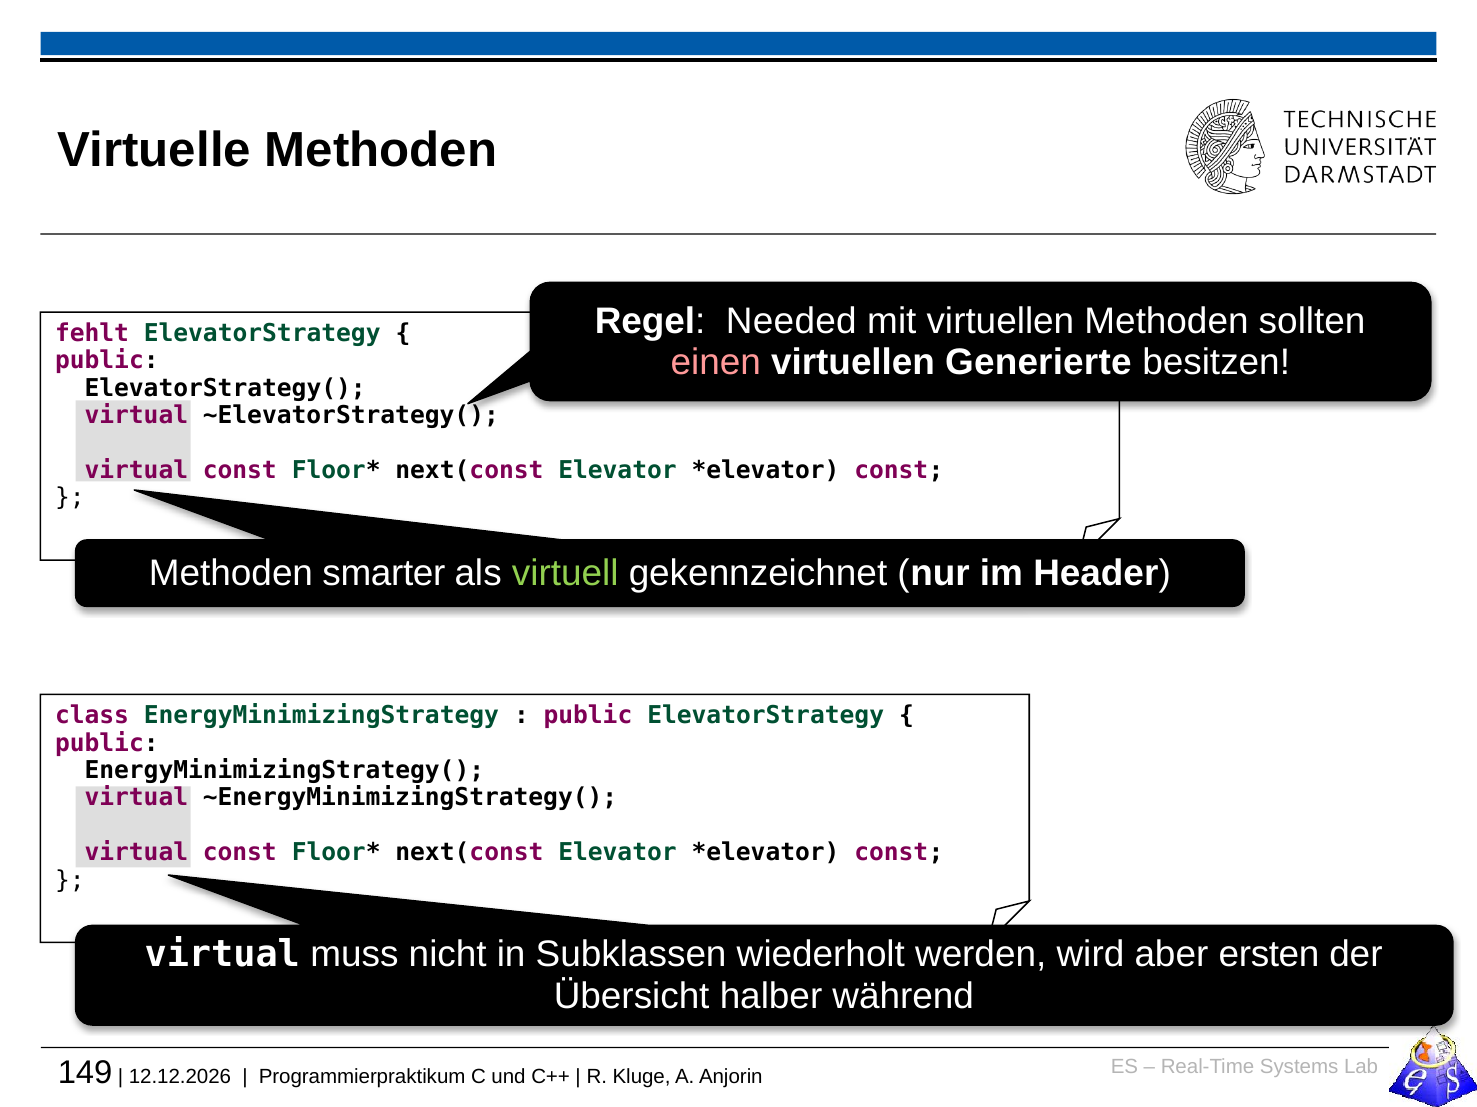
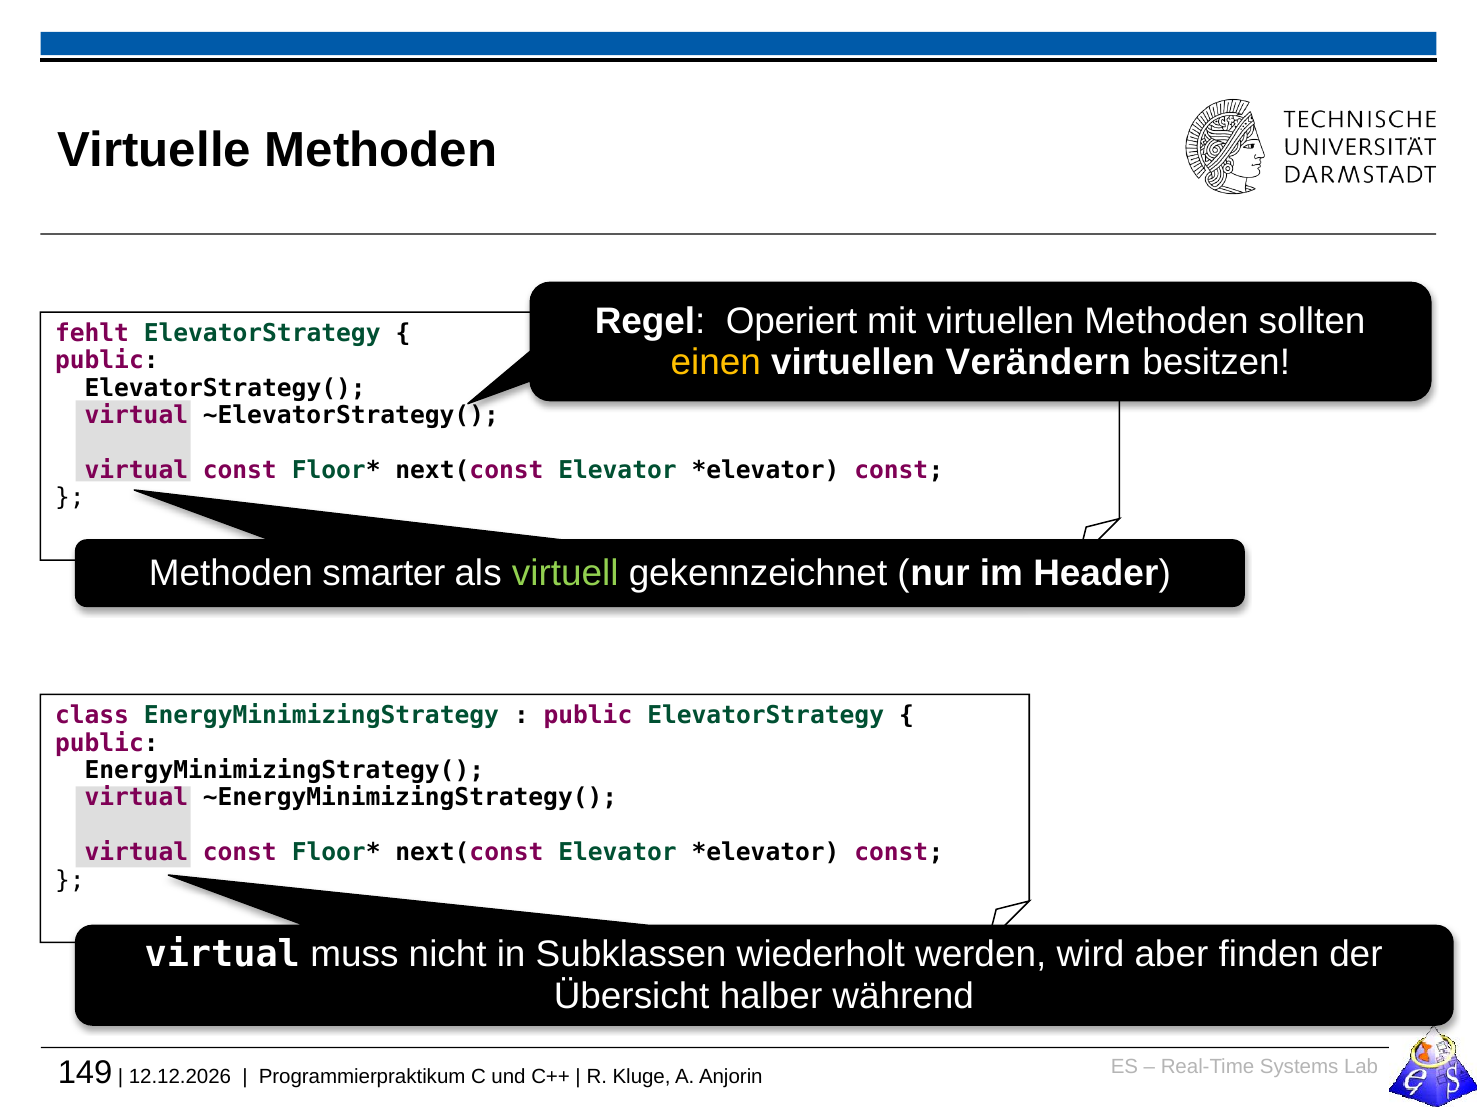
Needed: Needed -> Operiert
einen colour: pink -> yellow
Generierte: Generierte -> Verändern
ersten: ersten -> finden
